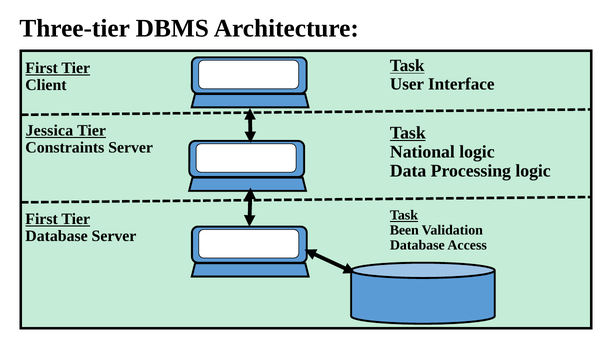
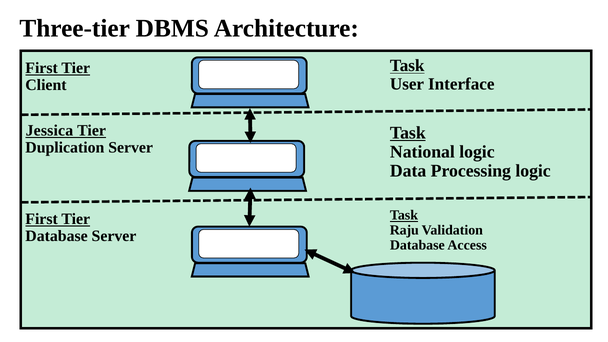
Constraints: Constraints -> Duplication
Been: Been -> Raju
